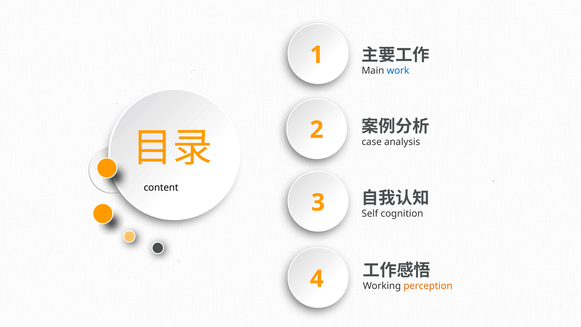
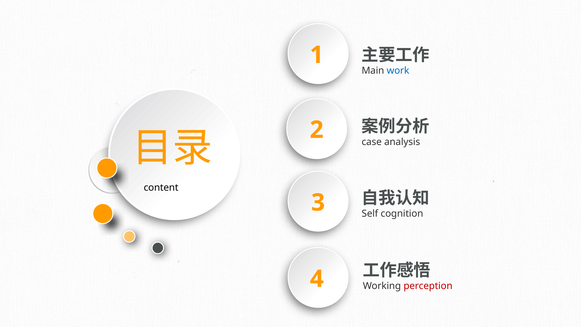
perception colour: orange -> red
